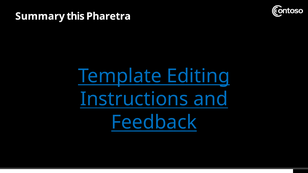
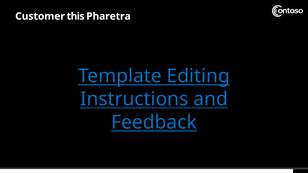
Summary: Summary -> Customer
